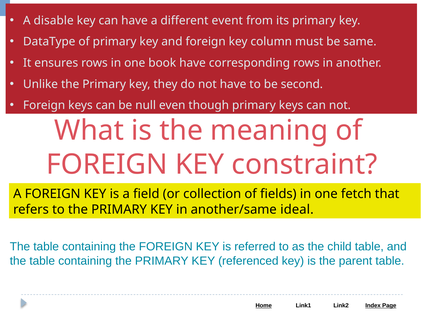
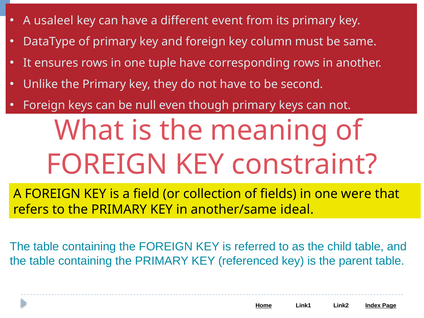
disable: disable -> usaleel
book: book -> tuple
fetch: fetch -> were
